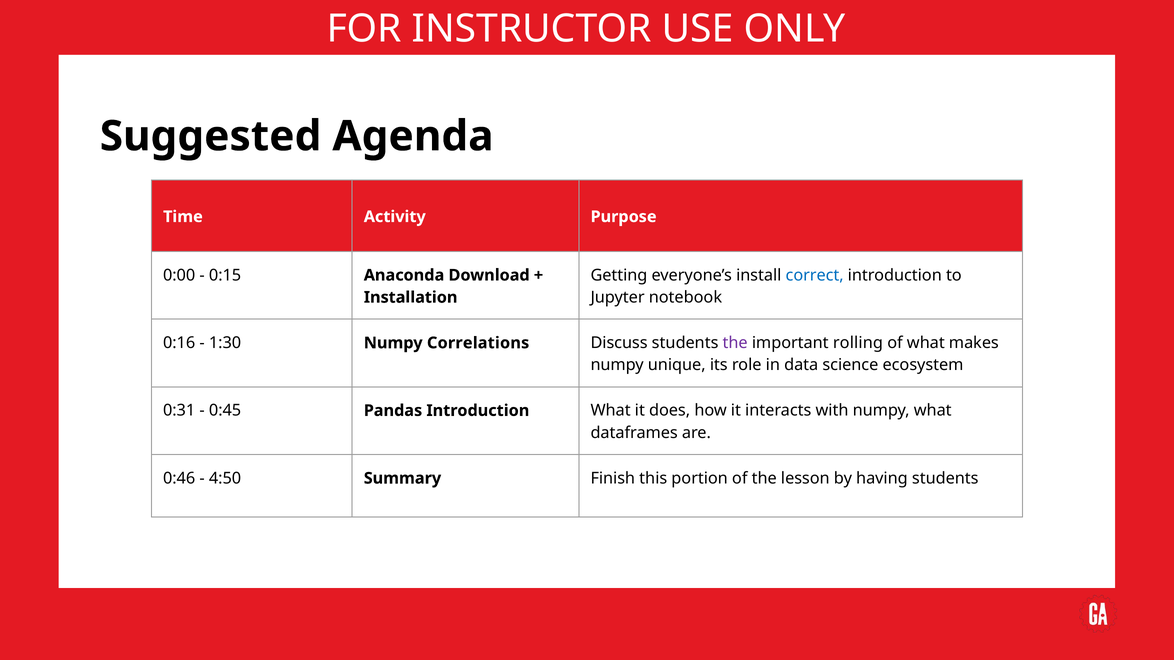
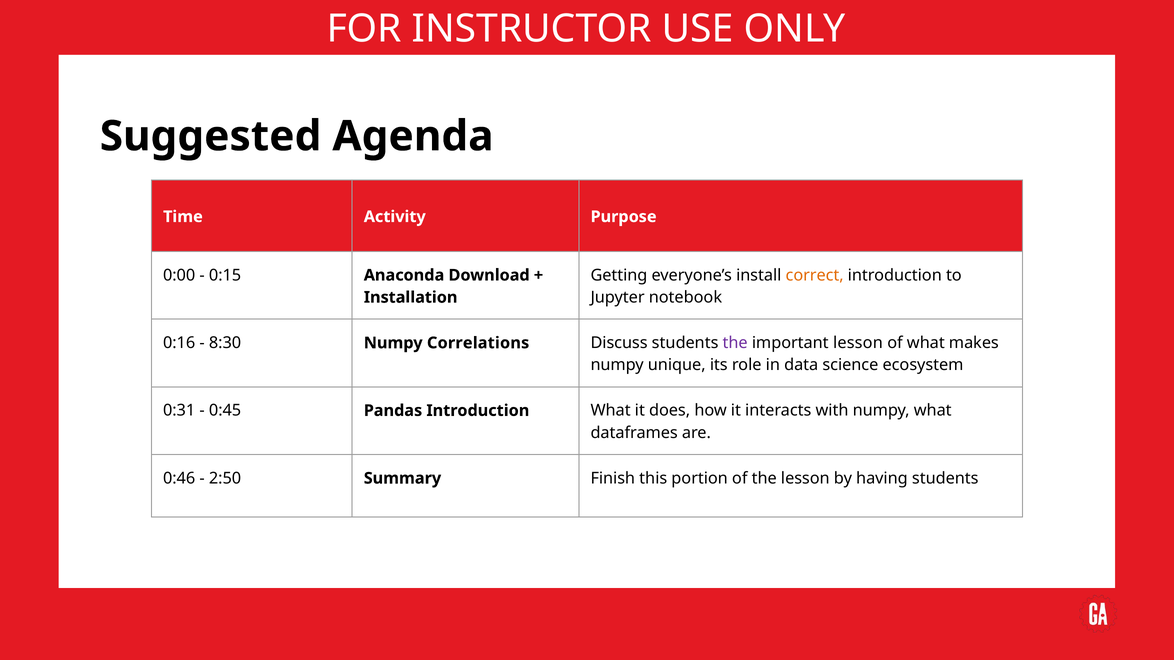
correct colour: blue -> orange
1:30: 1:30 -> 8:30
important rolling: rolling -> lesson
4:50: 4:50 -> 2:50
